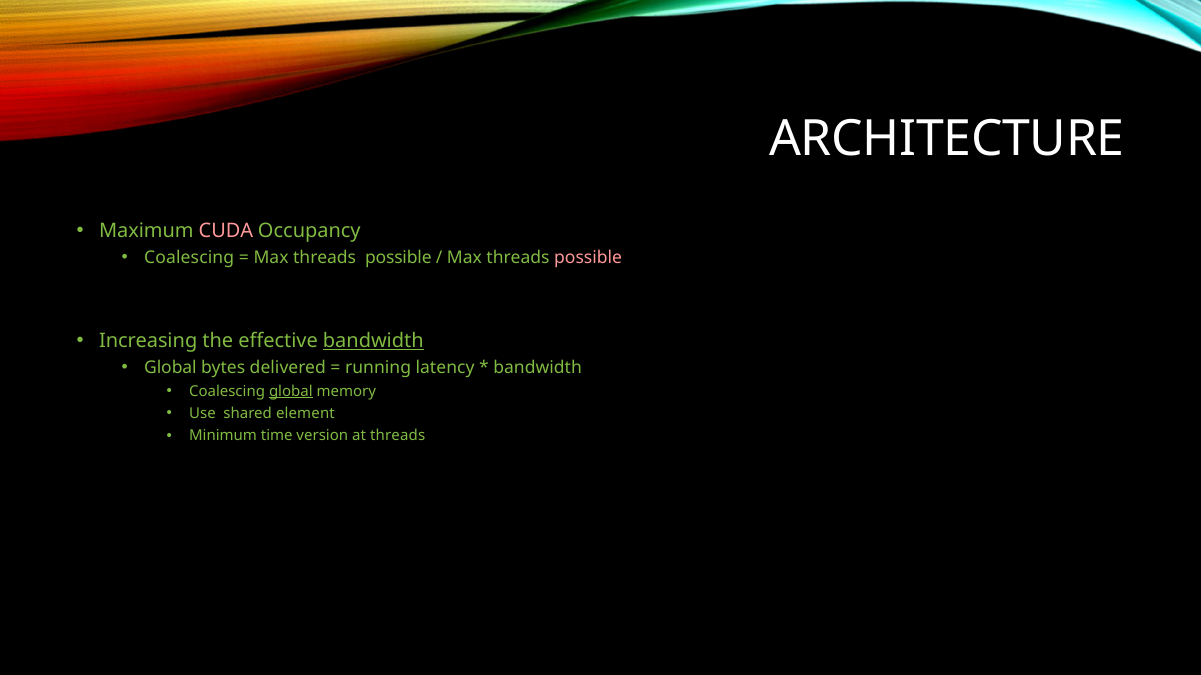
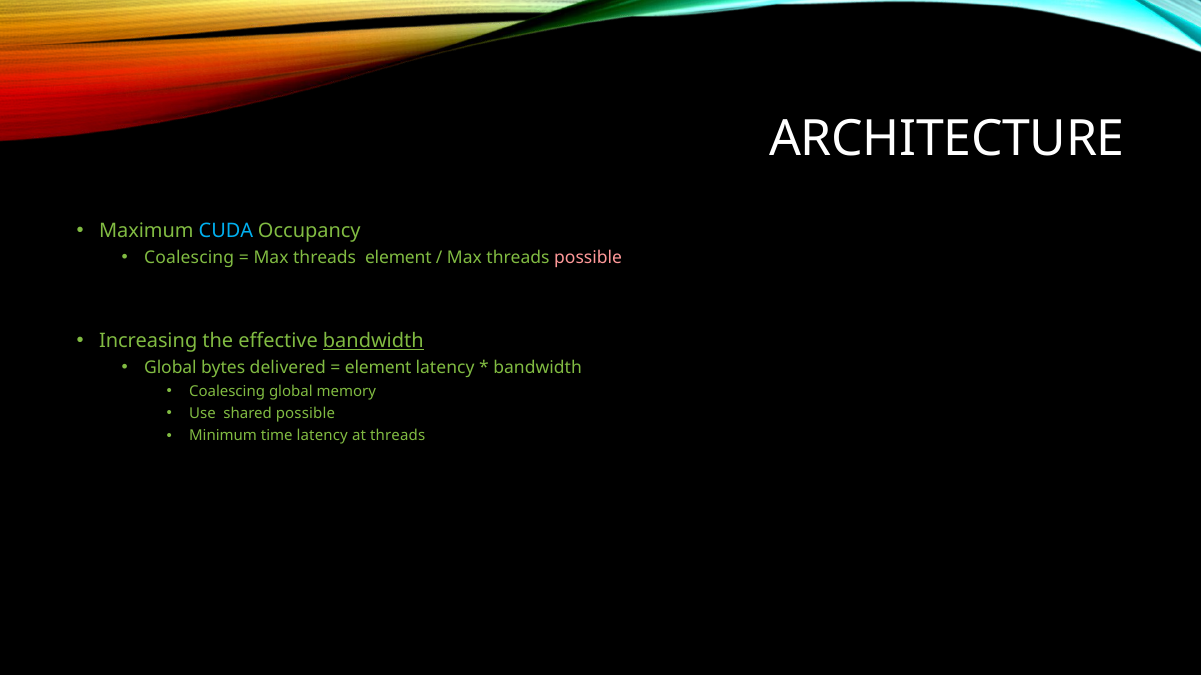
CUDA colour: pink -> light blue
possible at (398, 258): possible -> element
running at (378, 368): running -> element
global at (291, 391) underline: present -> none
shared element: element -> possible
time version: version -> latency
